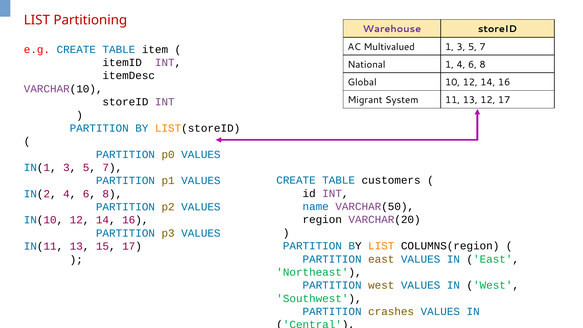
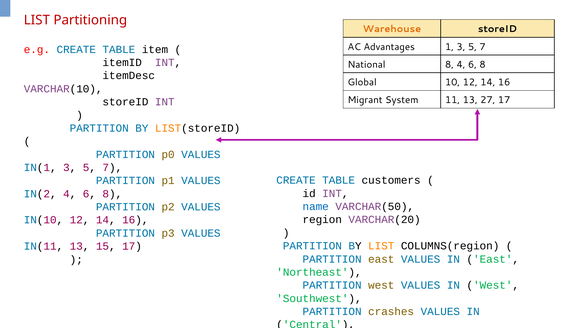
Warehouse colour: purple -> orange
Multivalued: Multivalued -> Advantages
National 1: 1 -> 8
13 12: 12 -> 27
